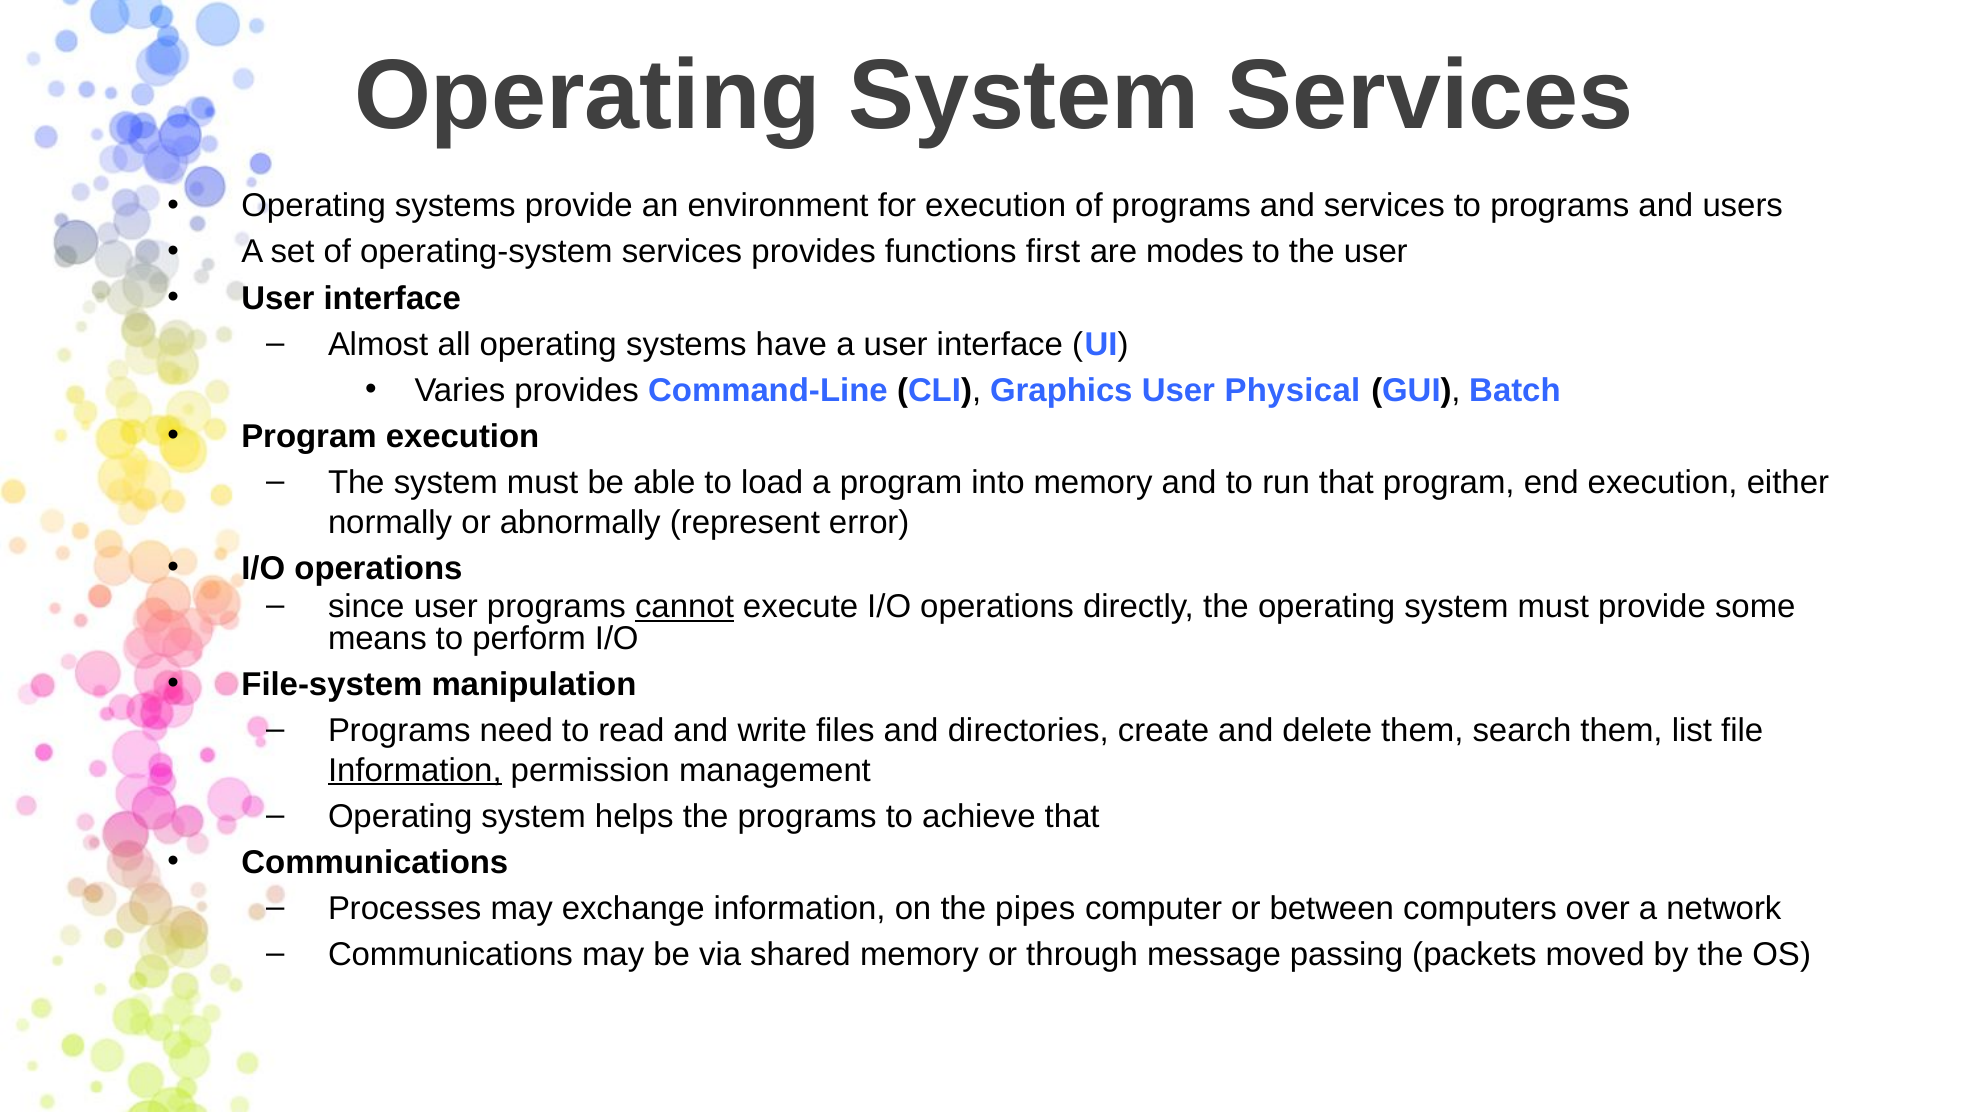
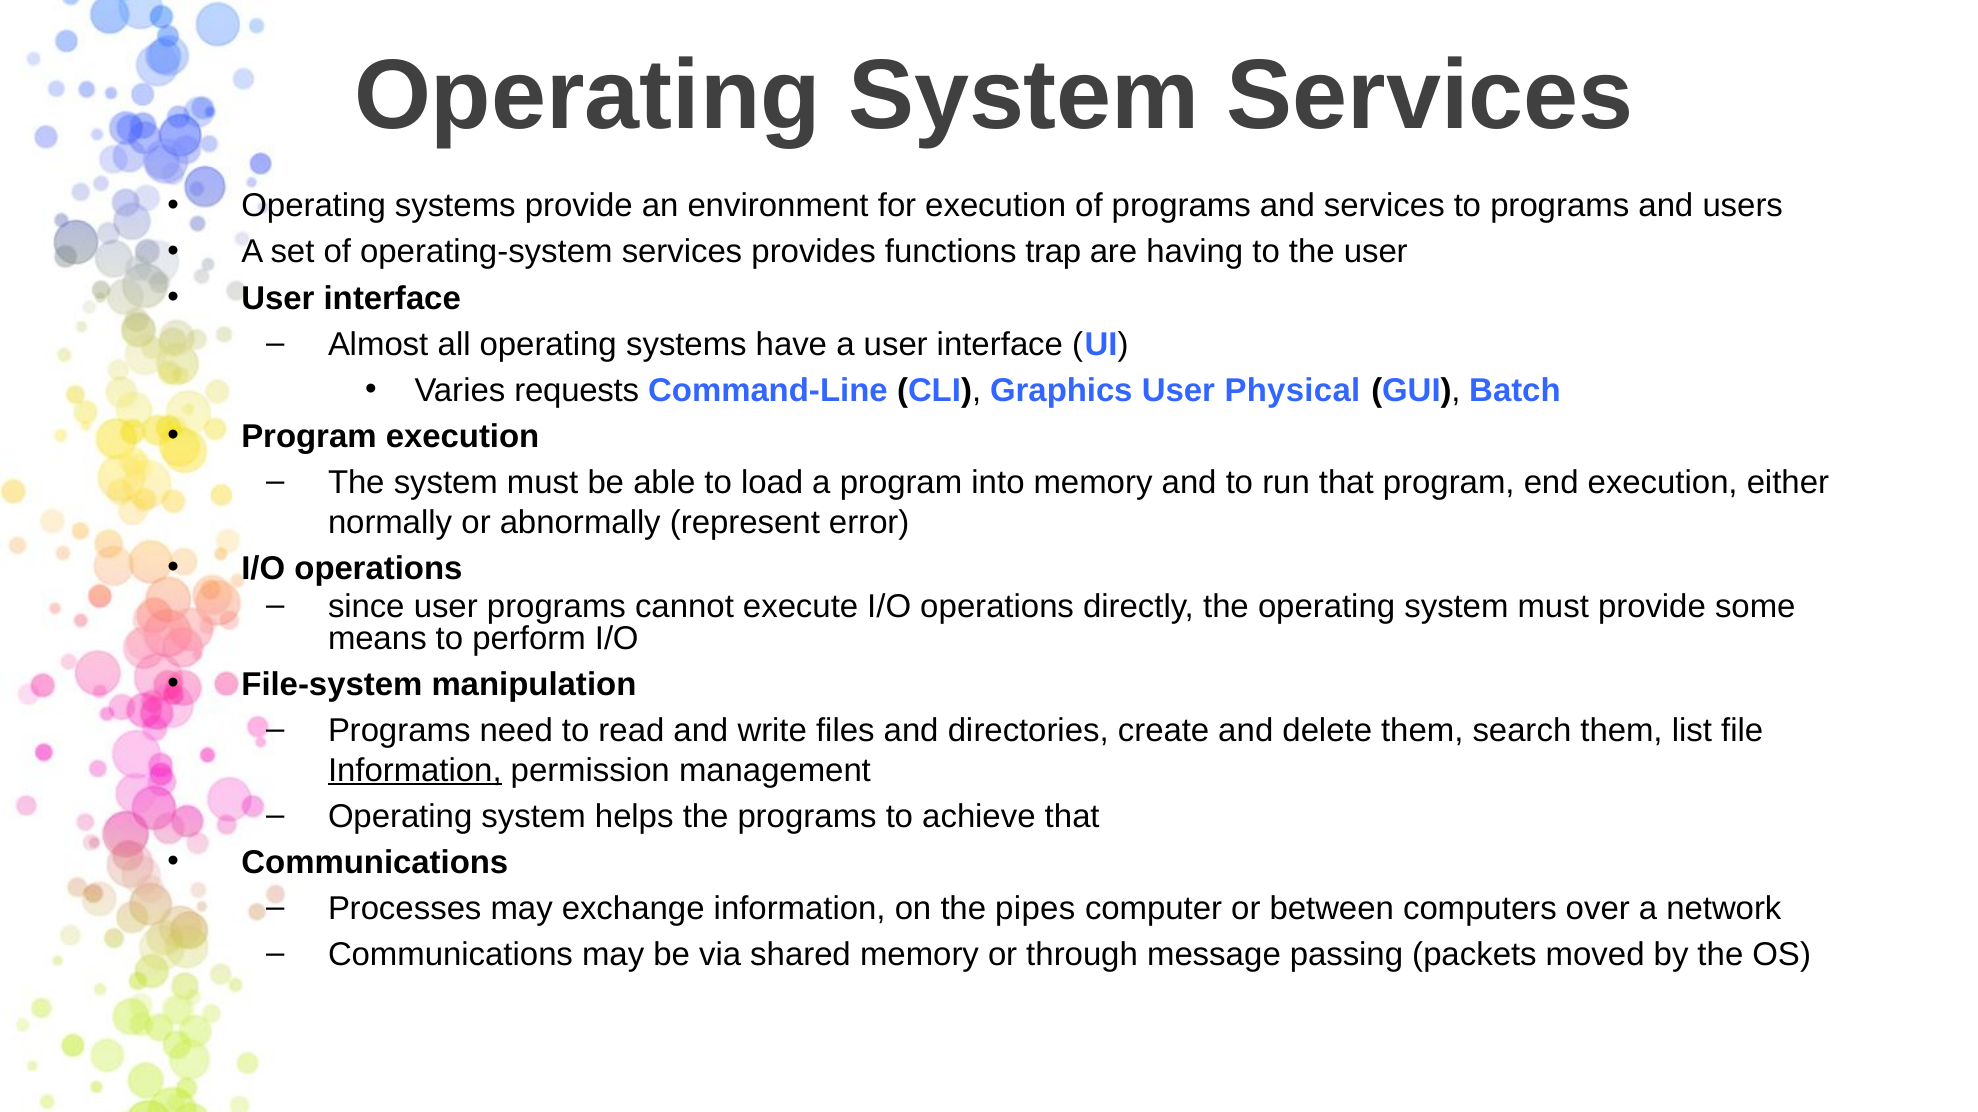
first: first -> trap
modes: modes -> having
Varies provides: provides -> requests
cannot underline: present -> none
